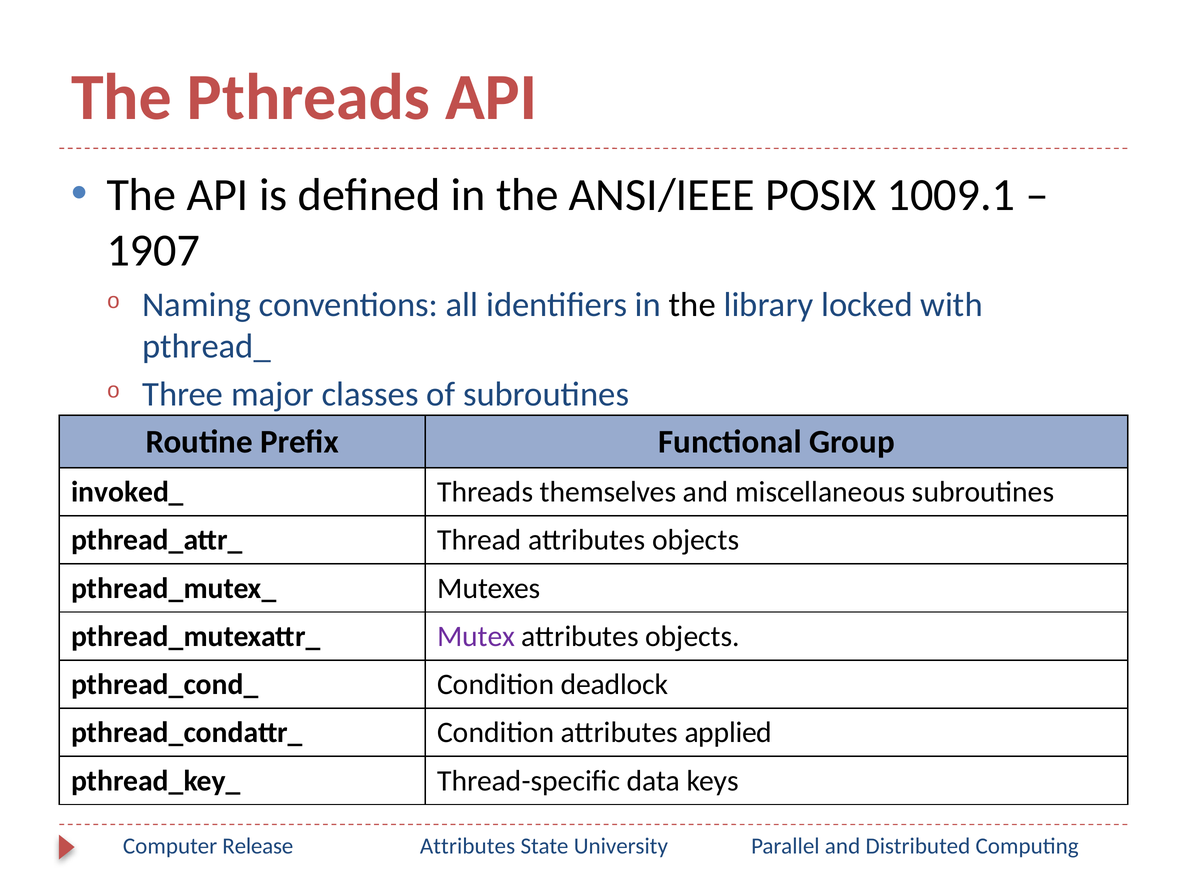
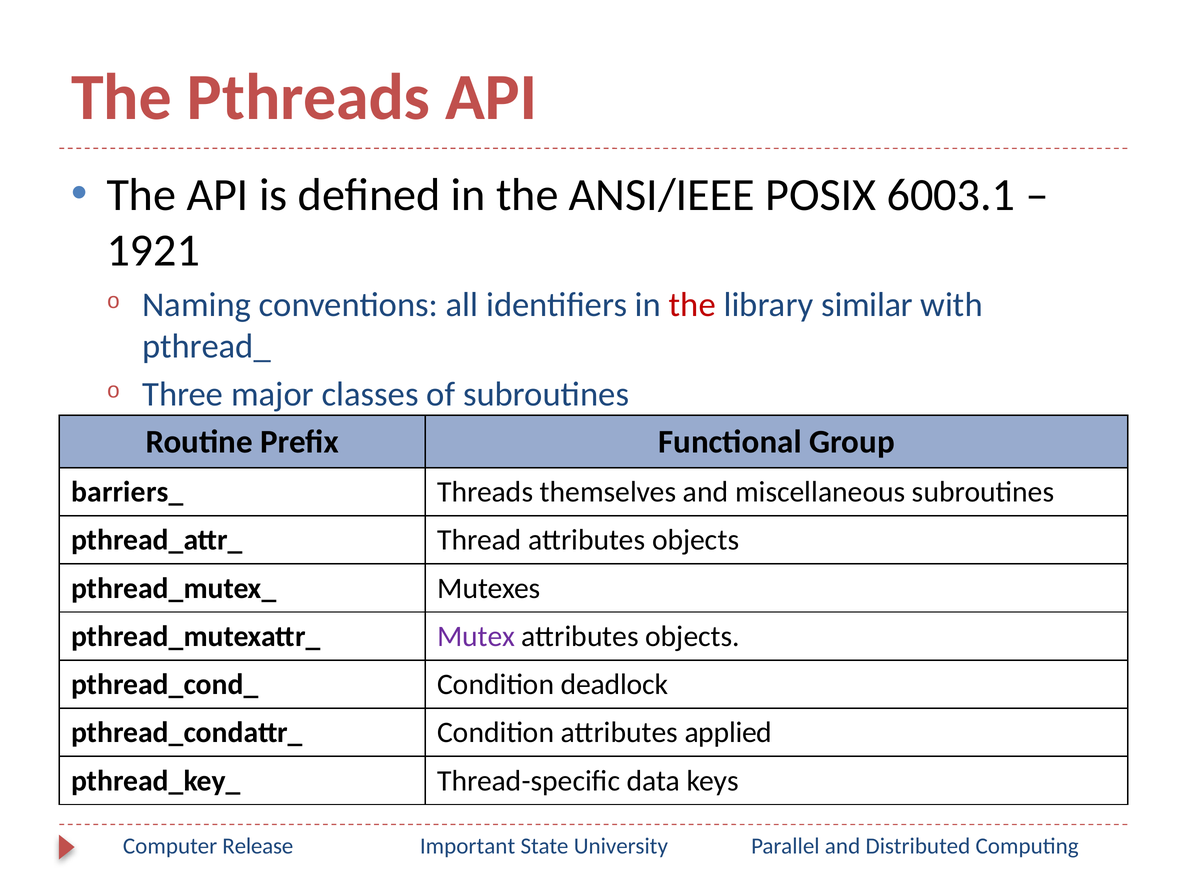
1009.1: 1009.1 -> 6003.1
1907: 1907 -> 1921
the at (692, 305) colour: black -> red
locked: locked -> similar
invoked_: invoked_ -> barriers_
Attributes at (468, 846): Attributes -> Important
